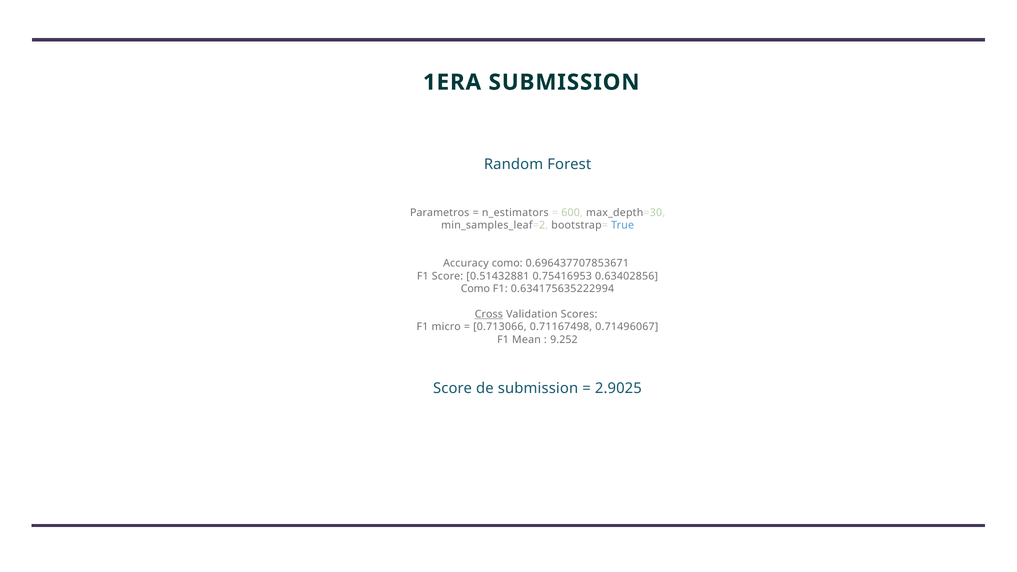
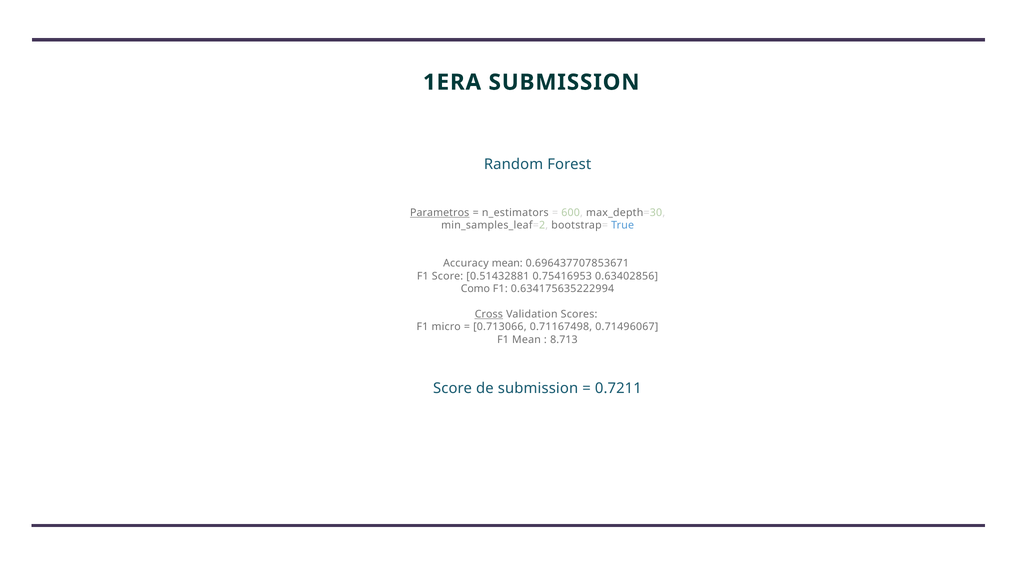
Parametros underline: none -> present
Accuracy como: como -> mean
9.252: 9.252 -> 8.713
2.9025: 2.9025 -> 0.7211
